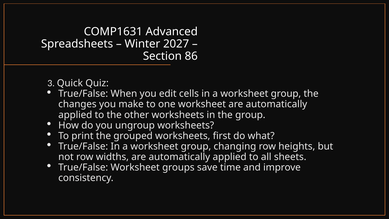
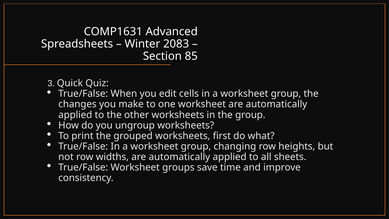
2027: 2027 -> 2083
86: 86 -> 85
